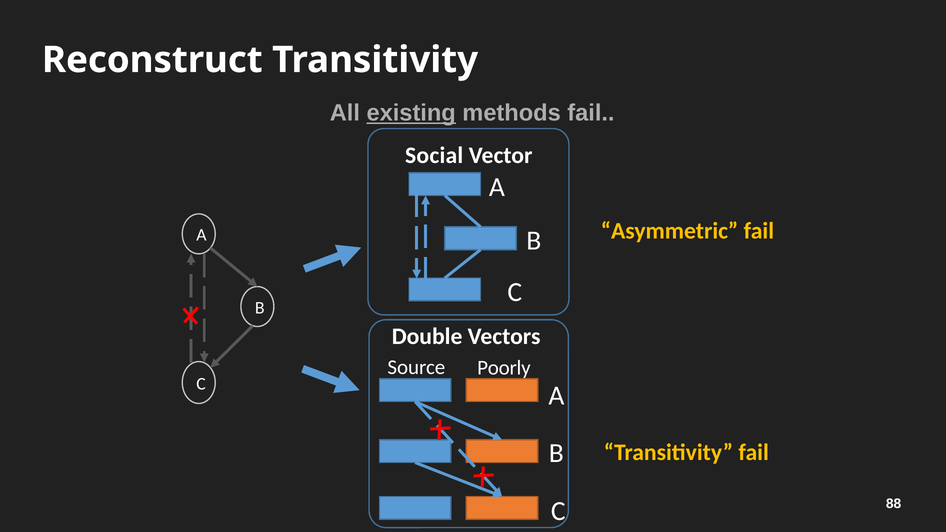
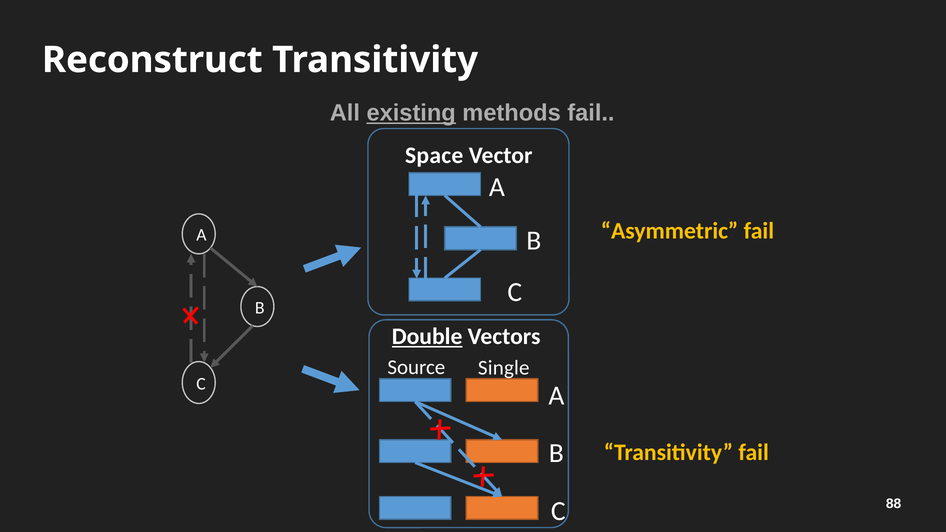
Social: Social -> Space
Double underline: none -> present
Poorly: Poorly -> Single
